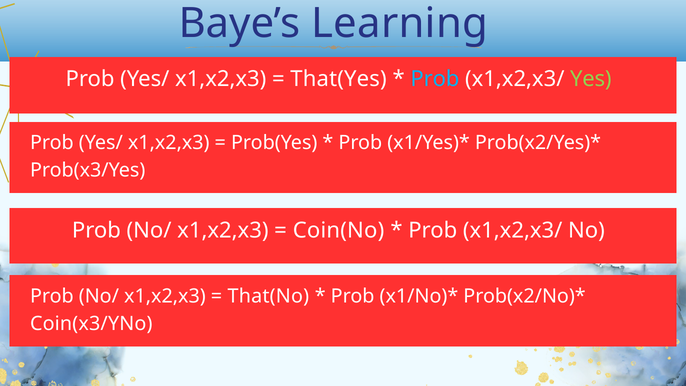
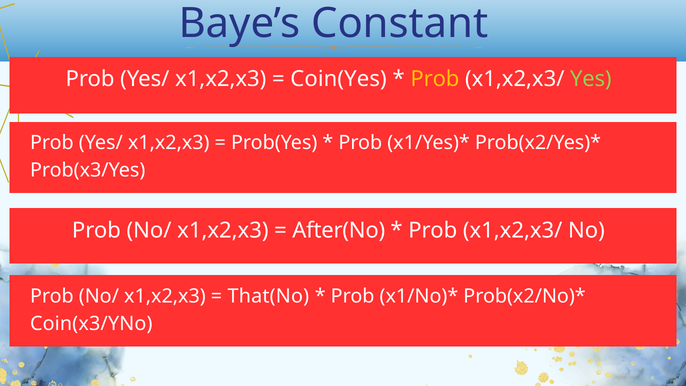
Learning: Learning -> Constant
That(Yes: That(Yes -> Coin(Yes
Prob at (435, 79) colour: light blue -> yellow
Coin(No: Coin(No -> After(No
